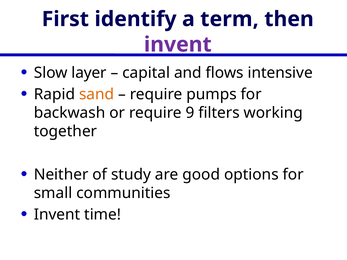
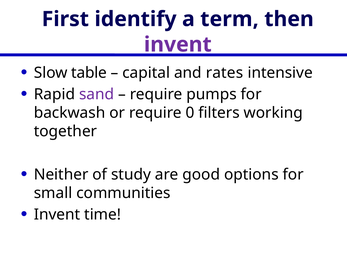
layer: layer -> table
flows: flows -> rates
sand colour: orange -> purple
9: 9 -> 0
